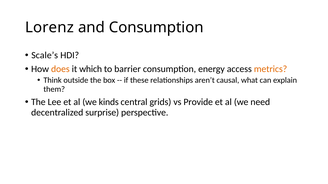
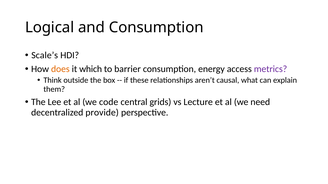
Lorenz: Lorenz -> Logical
metrics colour: orange -> purple
kinds: kinds -> code
Provide: Provide -> Lecture
surprise: surprise -> provide
